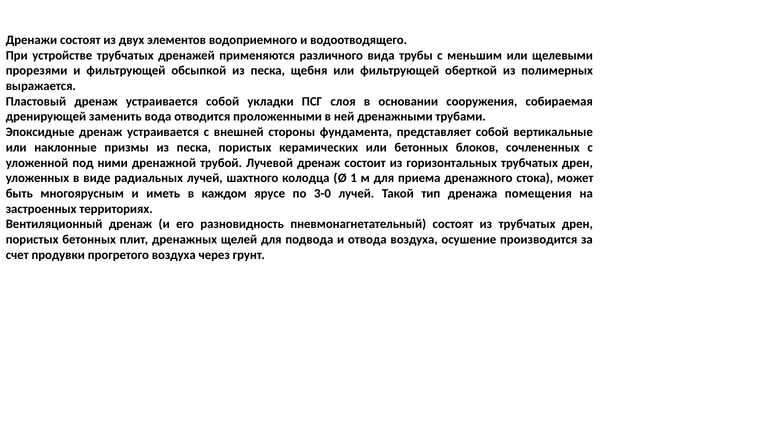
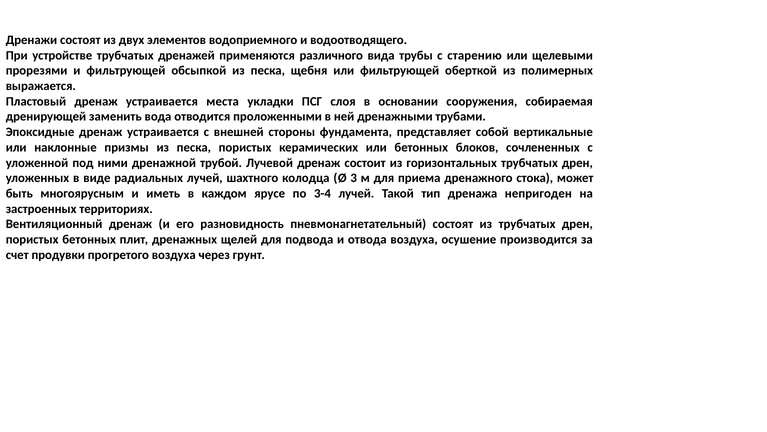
меньшим: меньшим -> старению
устраивается собой: собой -> места
1: 1 -> 3
3-0: 3-0 -> 3-4
помещения: помещения -> непригоден
